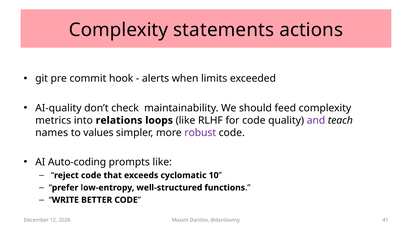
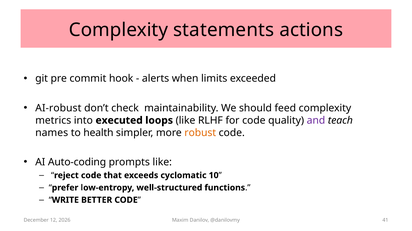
AI-quality: AI-quality -> AI-robust
relations: relations -> executed
values: values -> health
robust colour: purple -> orange
